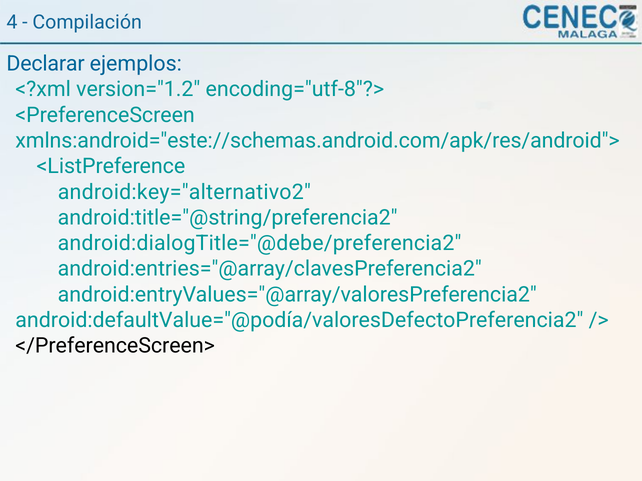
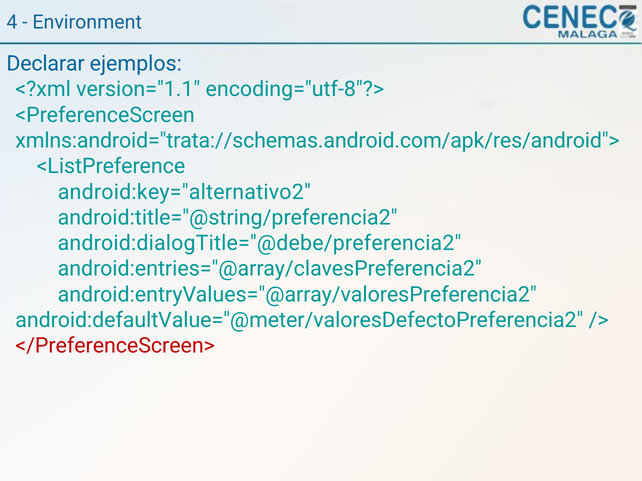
Compilación: Compilación -> Environment
version="1.2: version="1.2 -> version="1.1
xmlns:android="este://schemas.android.com/apk/res/android">: xmlns:android="este://schemas.android.com/apk/res/android"> -> xmlns:android="trata://schemas.android.com/apk/res/android">
android:defaultValue="@podía/valoresDefectoPreferencia2: android:defaultValue="@podía/valoresDefectoPreferencia2 -> android:defaultValue="@meter/valoresDefectoPreferencia2
</PreferenceScreen> colour: black -> red
